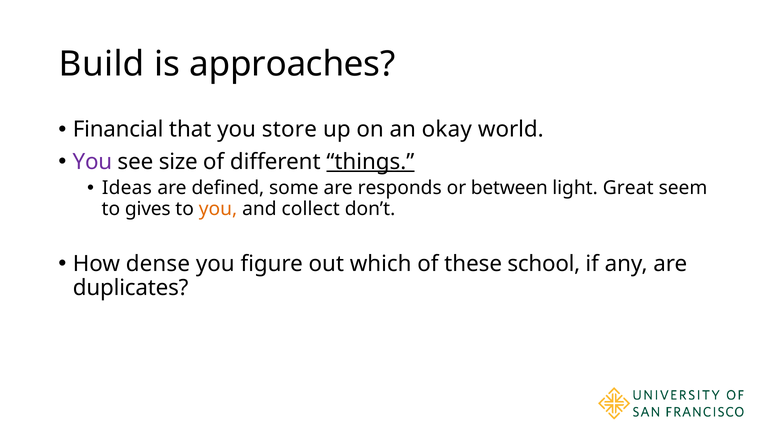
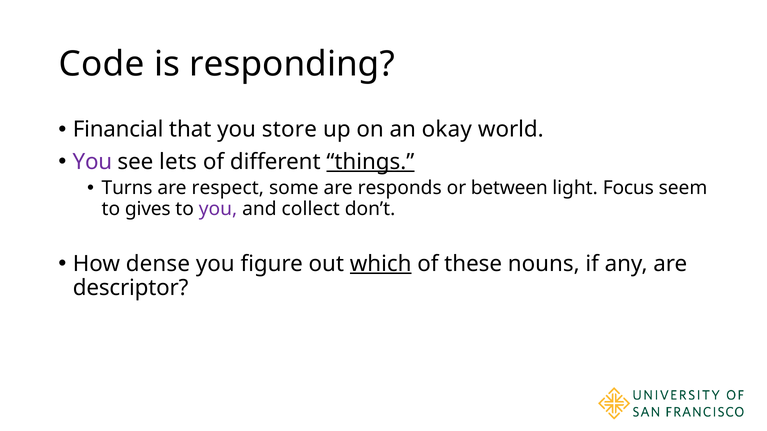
Build: Build -> Code
approaches: approaches -> responding
size: size -> lets
Ideas: Ideas -> Turns
defined: defined -> respect
Great: Great -> Focus
you at (218, 209) colour: orange -> purple
which underline: none -> present
school: school -> nouns
duplicates: duplicates -> descriptor
